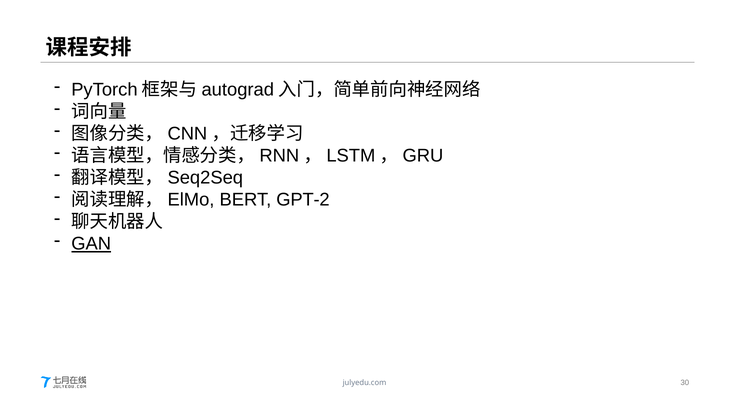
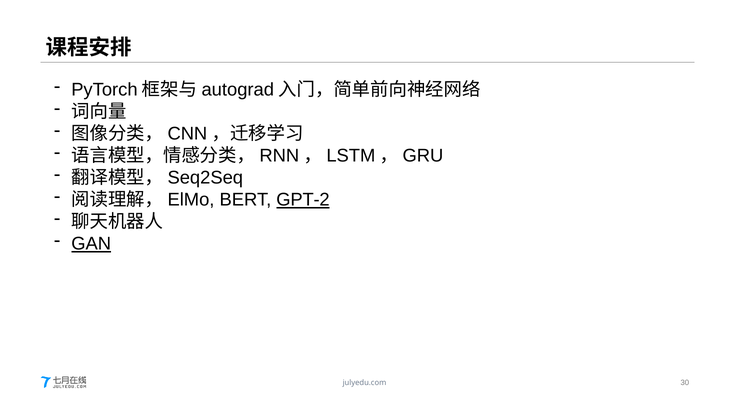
GPT-2 underline: none -> present
